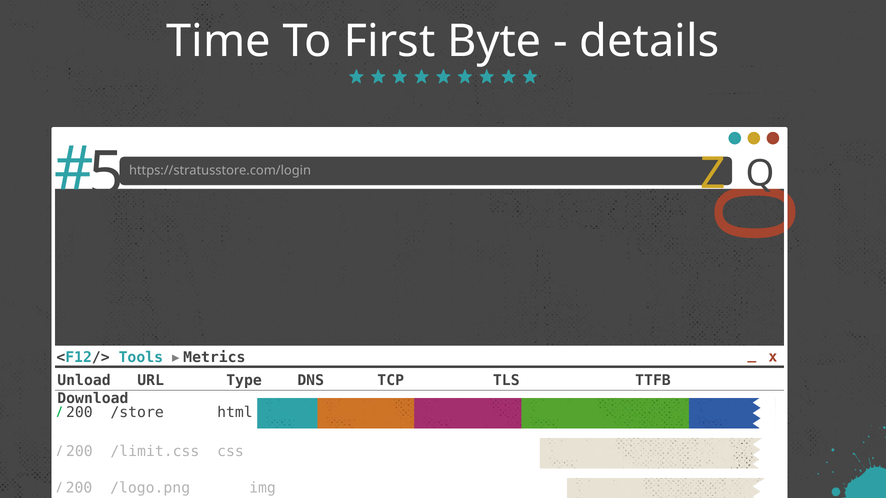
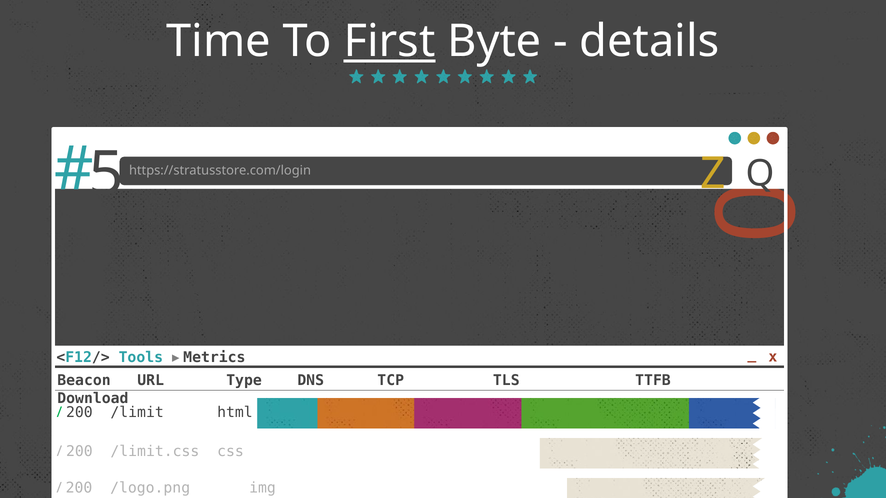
First underline: none -> present
Unload: Unload -> Beacon
/store: /store -> /limit
